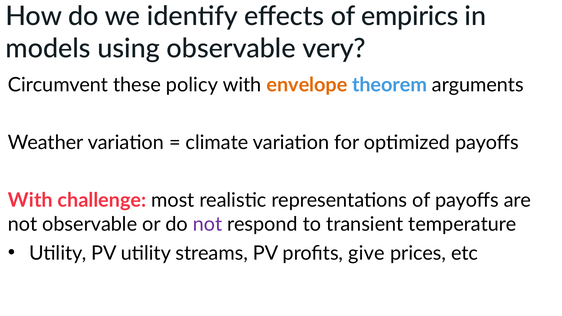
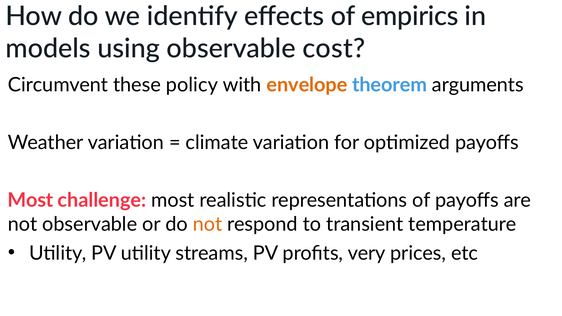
very: very -> cost
With at (30, 200): With -> Most
not at (208, 224) colour: purple -> orange
give: give -> very
